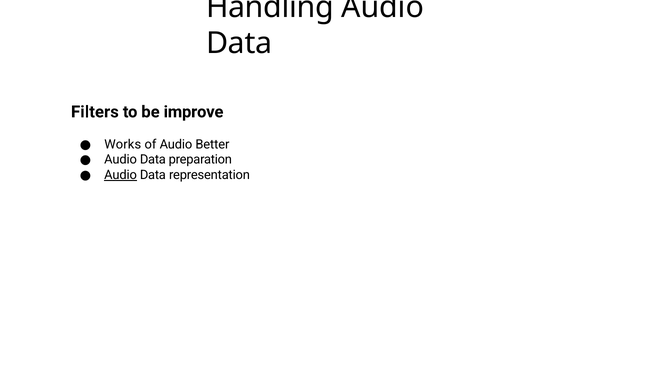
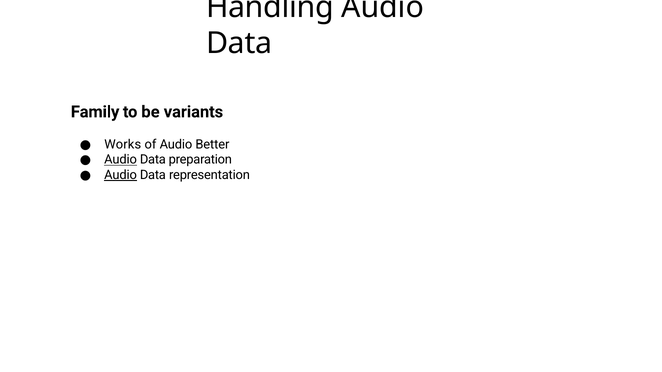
Filters: Filters -> Family
improve: improve -> variants
Audio at (121, 160) underline: none -> present
